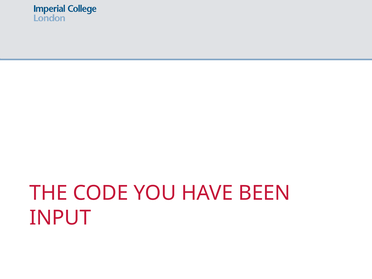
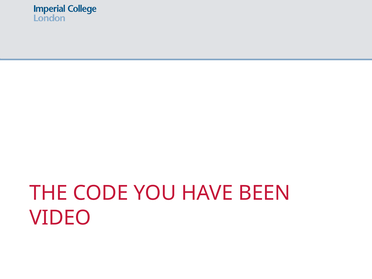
INPUT: INPUT -> VIDEO
